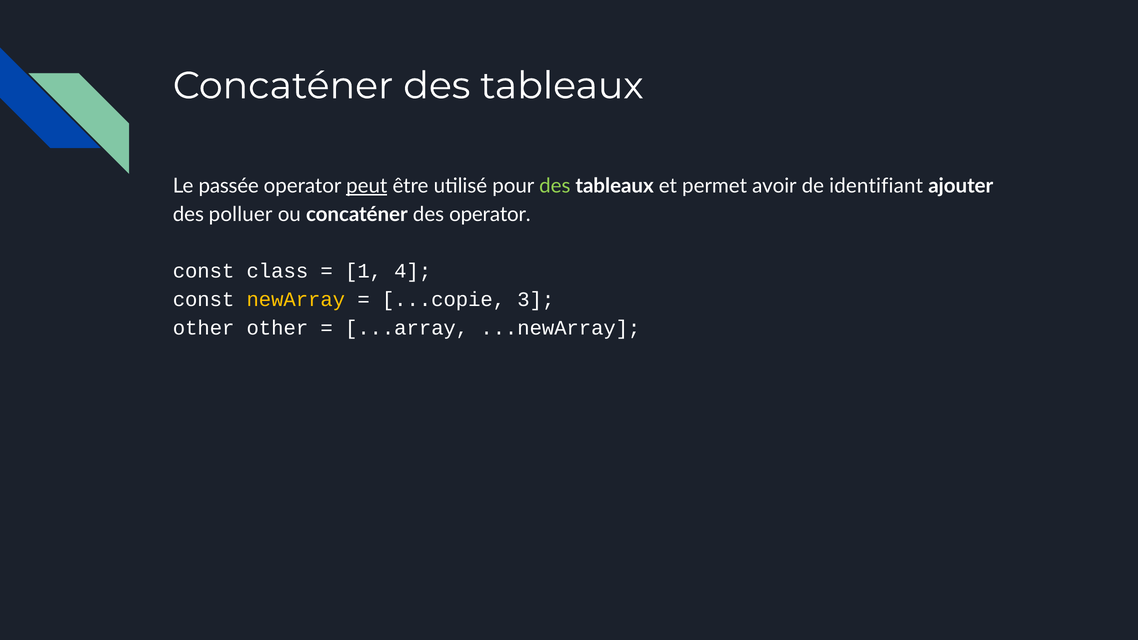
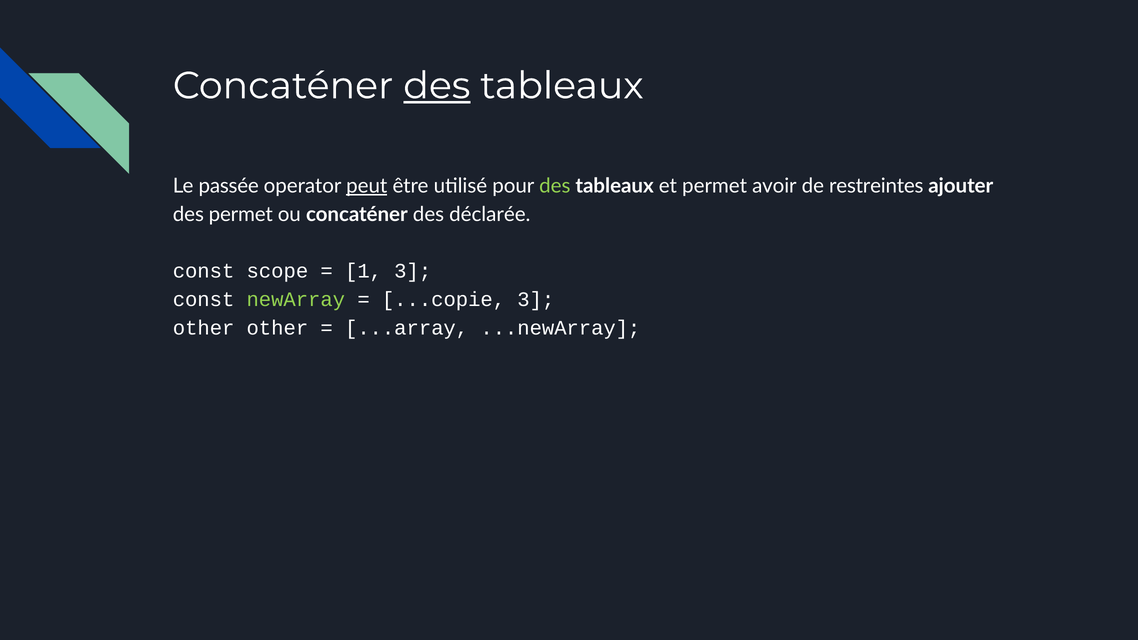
des at (437, 86) underline: none -> present
identifiant: identifiant -> restreintes
des polluer: polluer -> permet
des operator: operator -> déclarée
class: class -> scope
1 4: 4 -> 3
newArray colour: yellow -> light green
